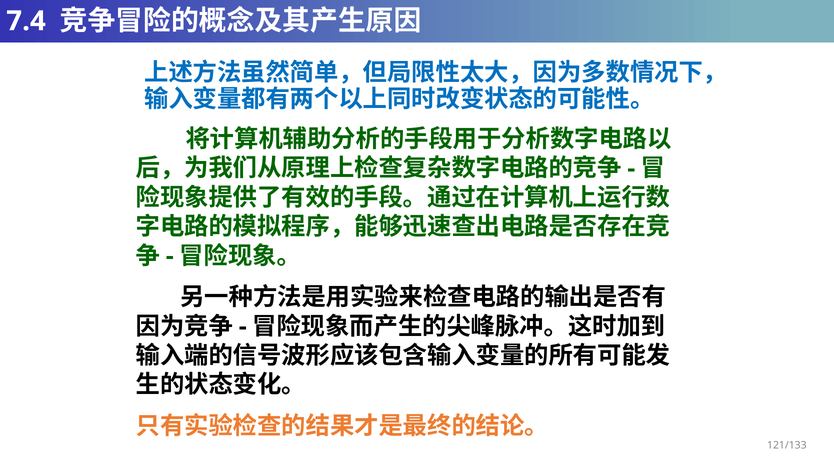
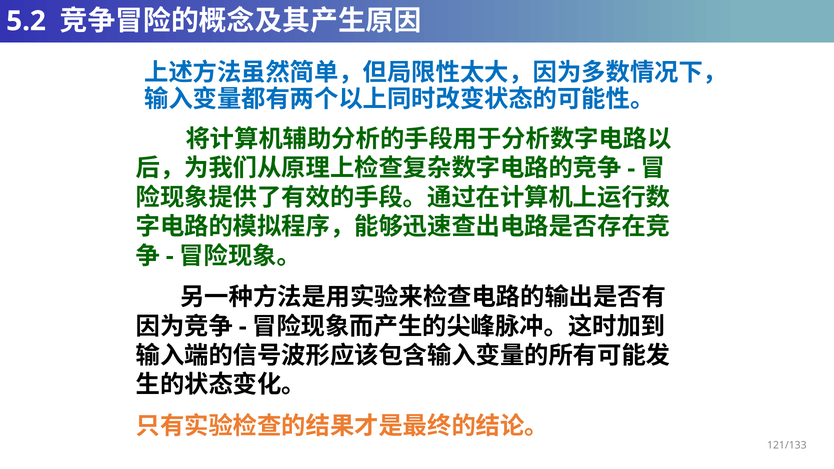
7.4: 7.4 -> 5.2
